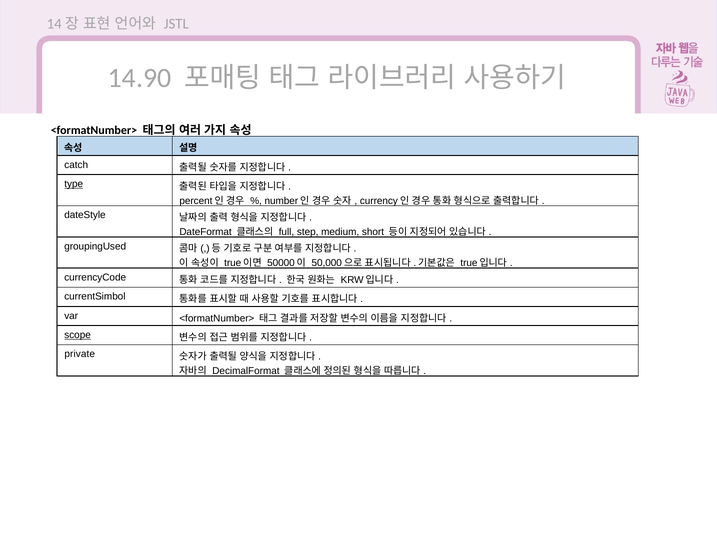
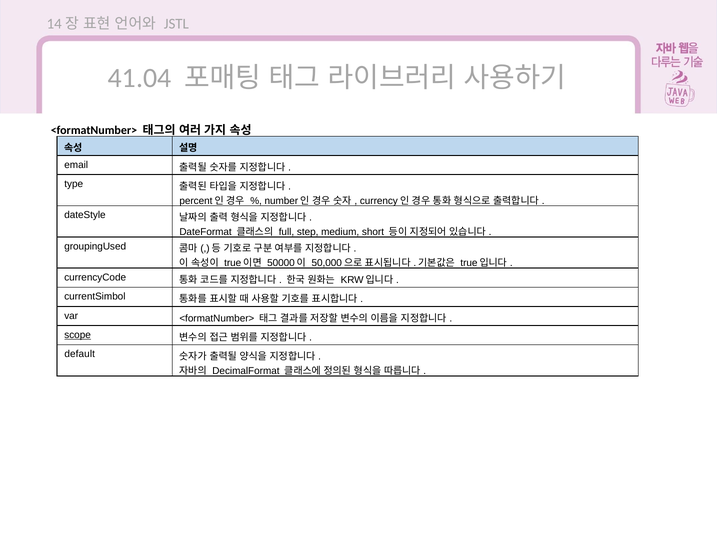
14.90: 14.90 -> 41.04
catch: catch -> email
type underline: present -> none
private: private -> default
